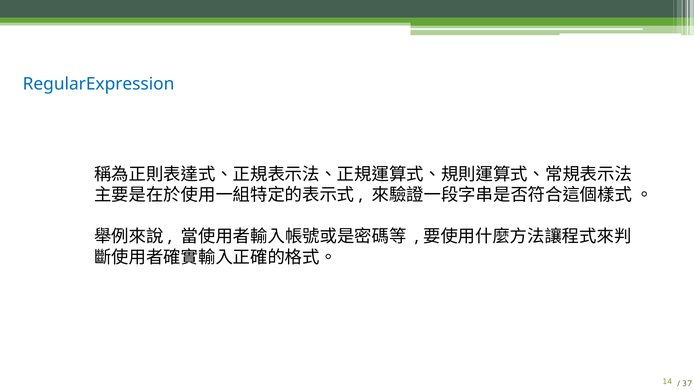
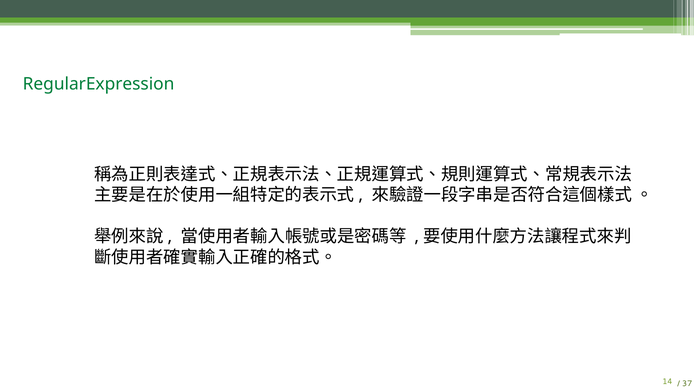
RegularExpression colour: blue -> green
